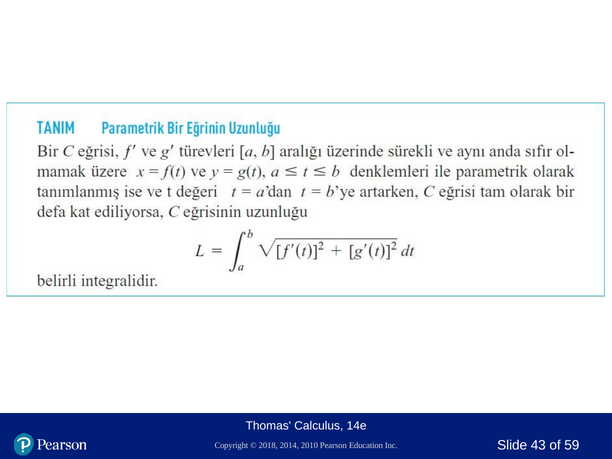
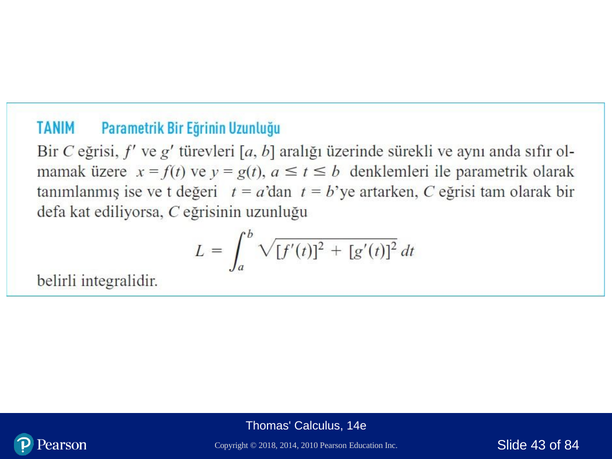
59: 59 -> 84
